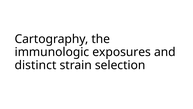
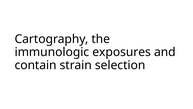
distinct: distinct -> contain
